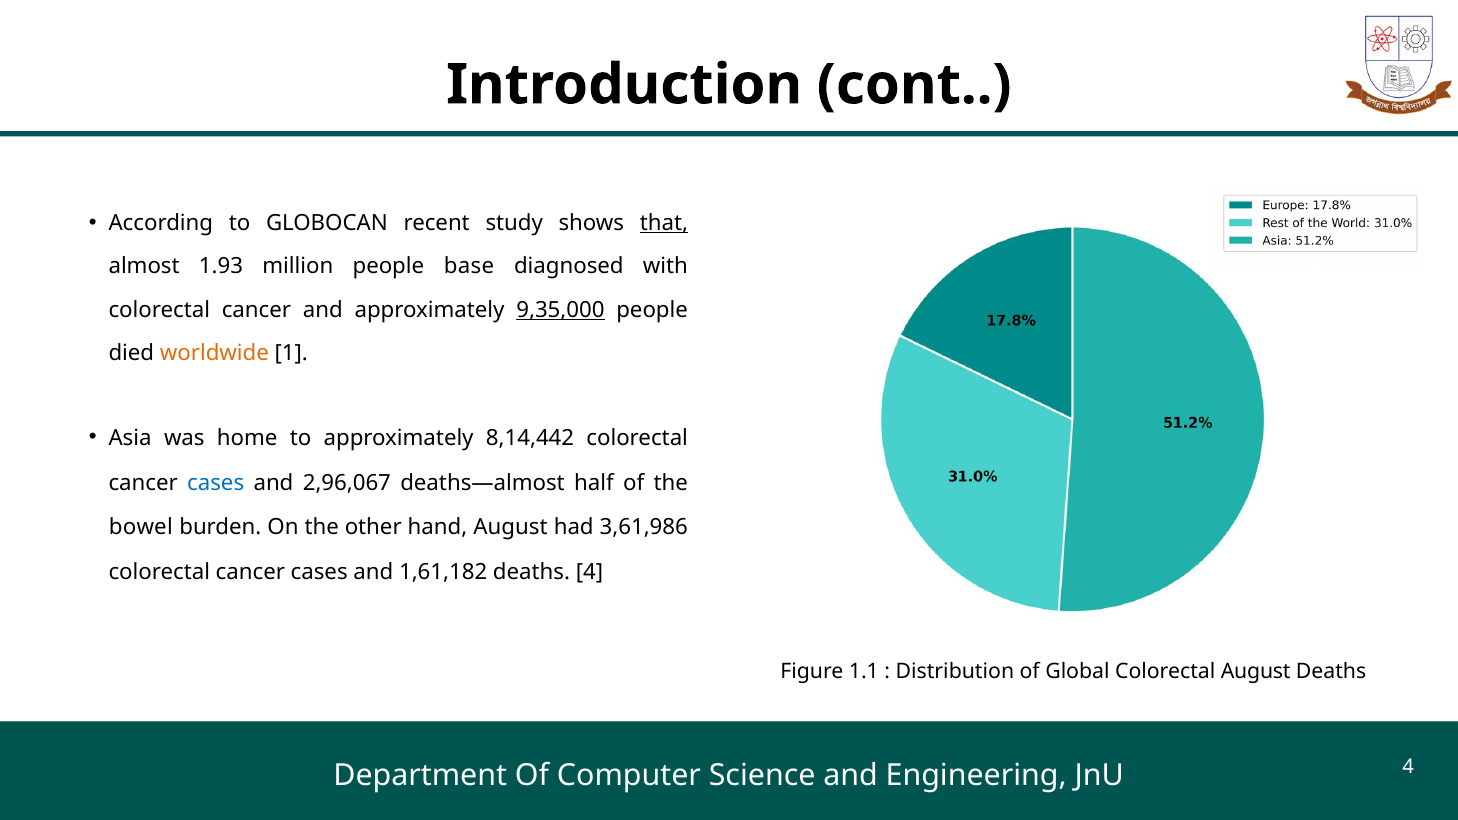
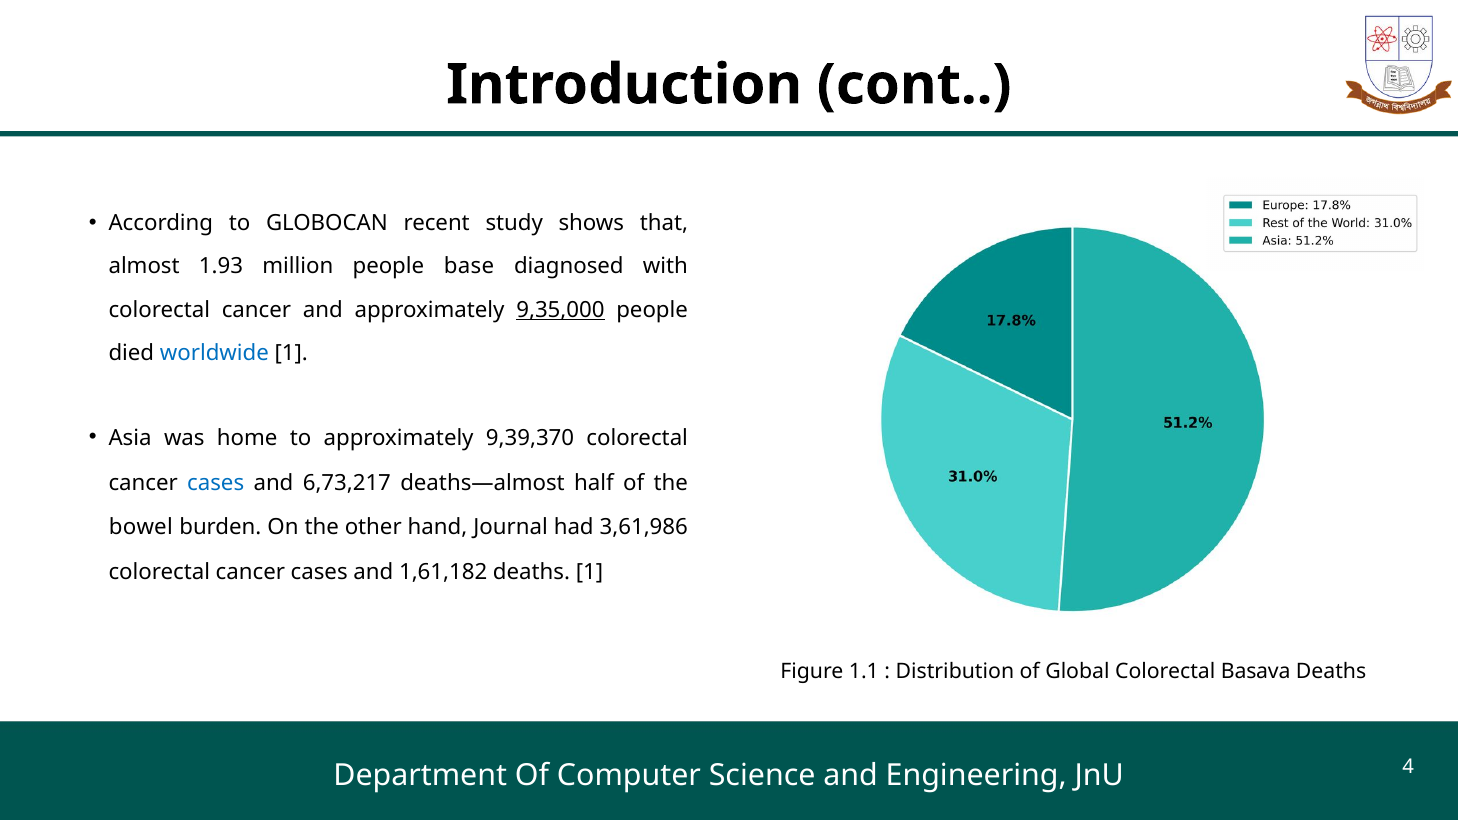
that underline: present -> none
worldwide colour: orange -> blue
8,14,442: 8,14,442 -> 9,39,370
2,96,067: 2,96,067 -> 6,73,217
hand August: August -> Journal
deaths 4: 4 -> 1
Colorectal August: August -> Basava
